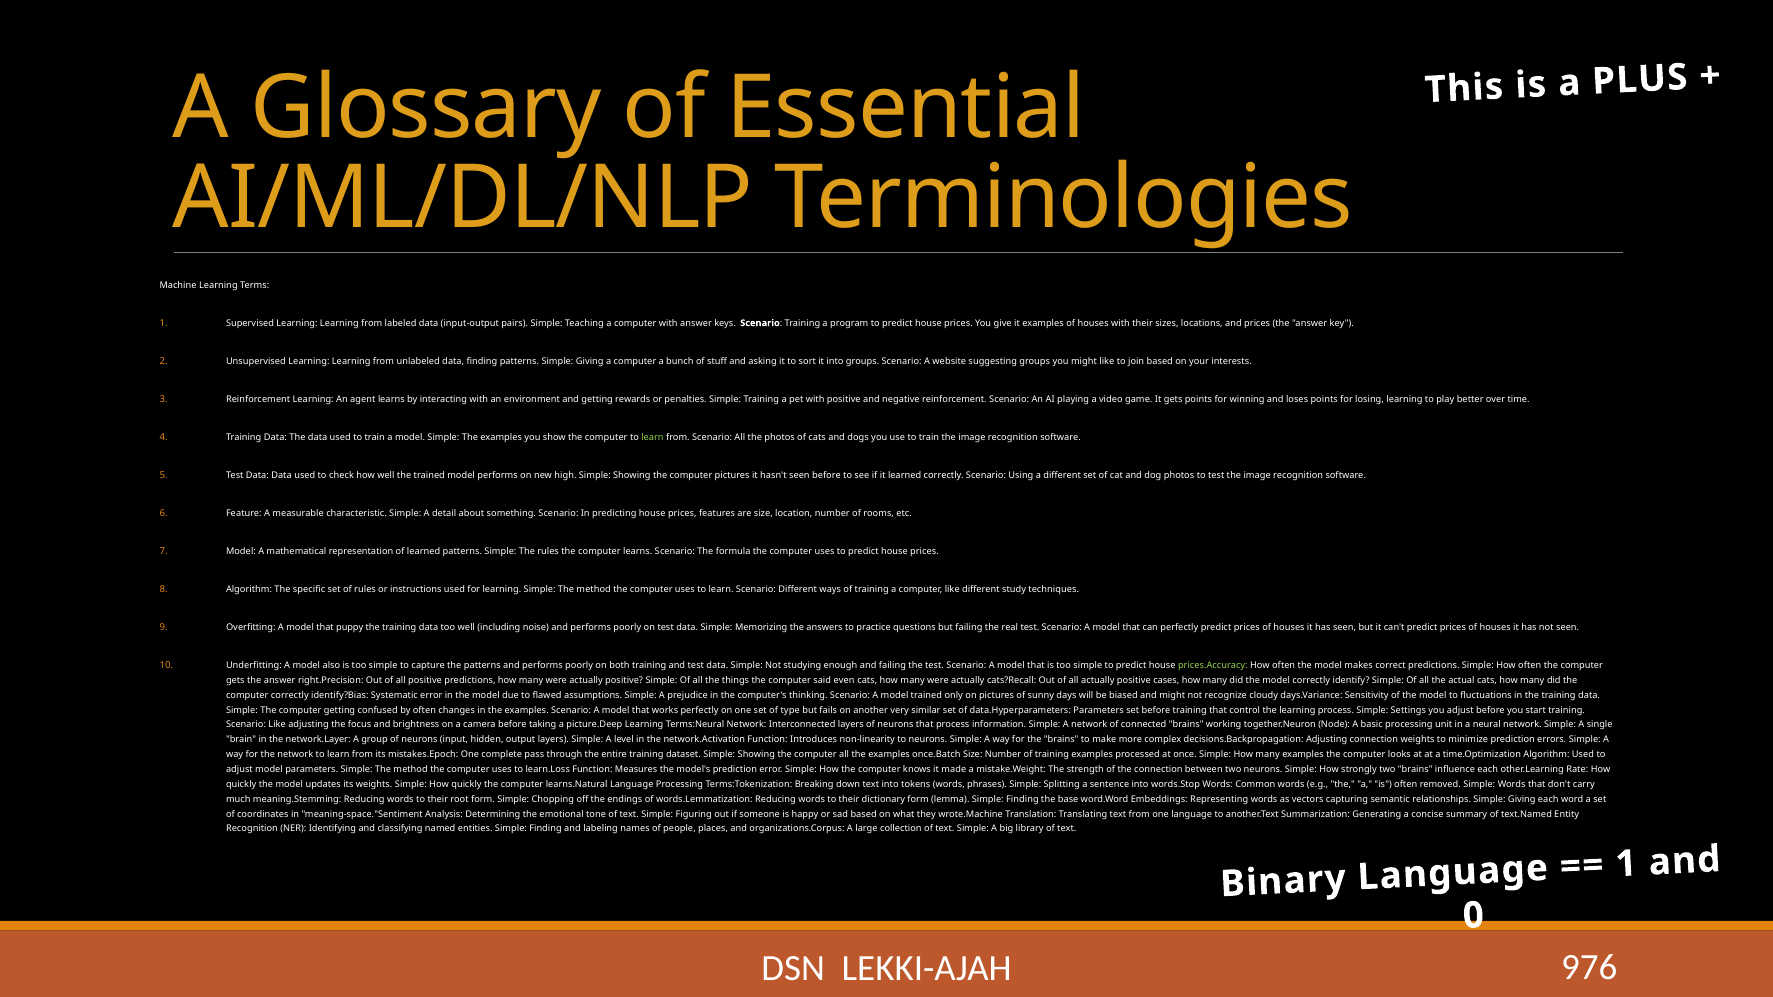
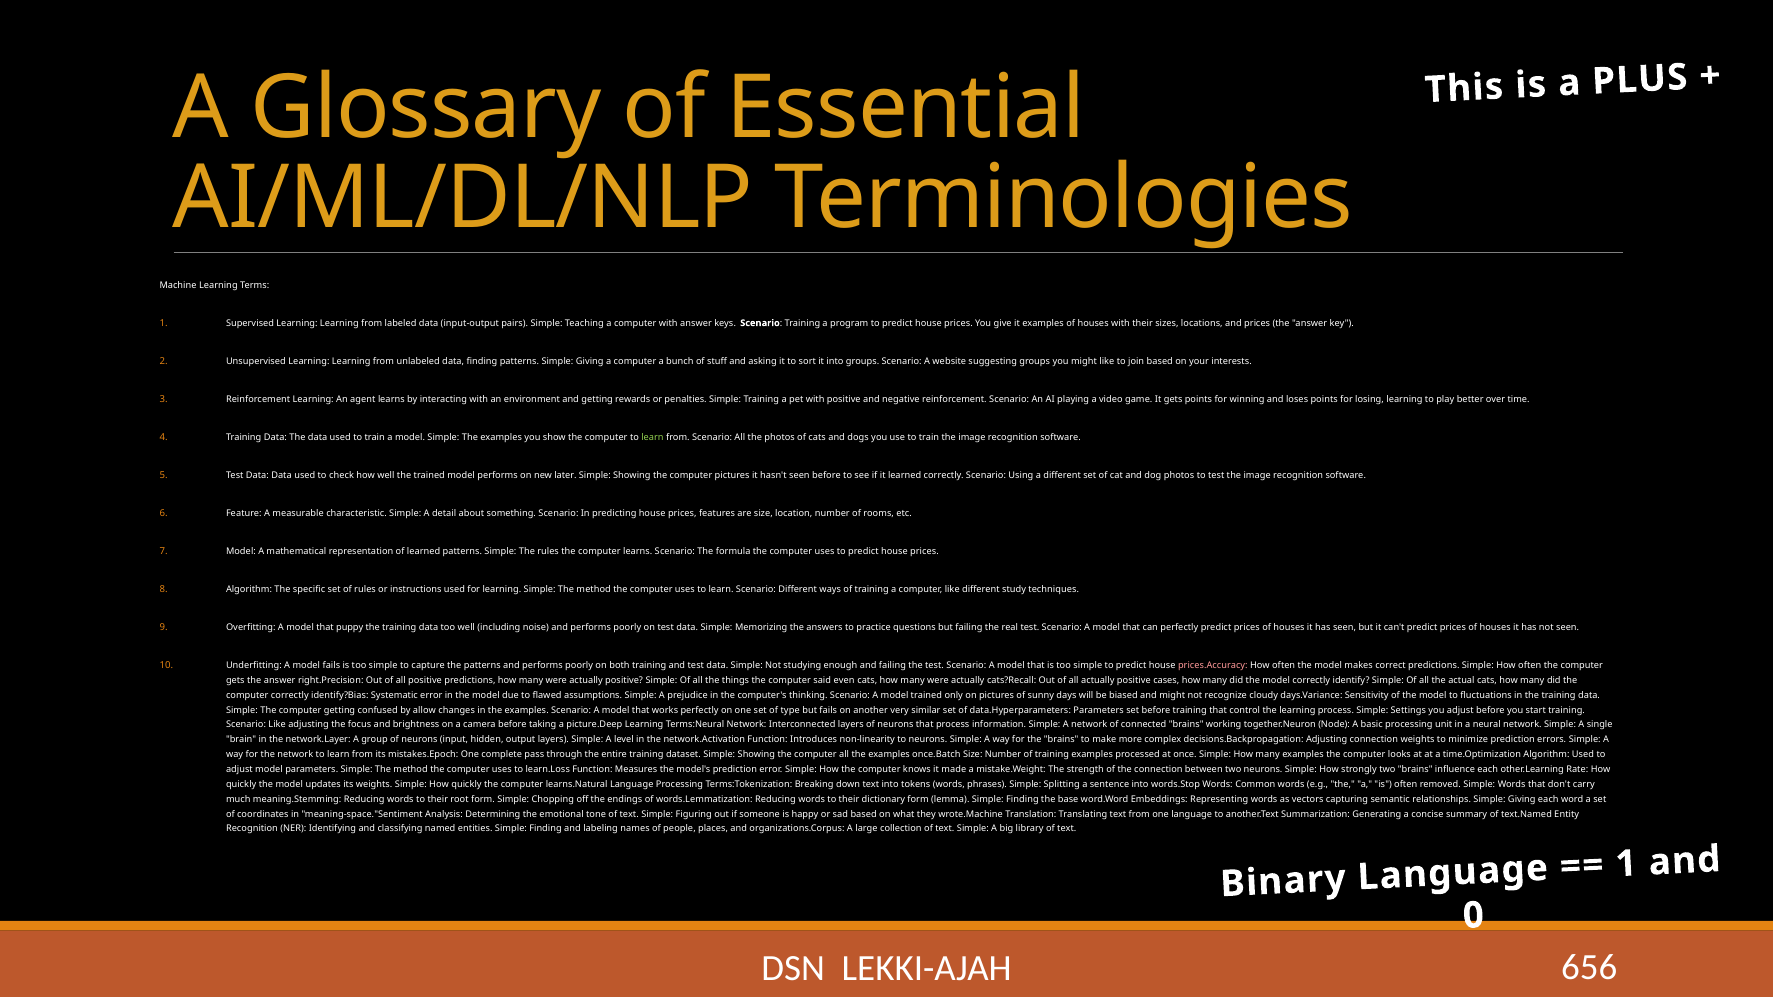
high: high -> later
model also: also -> fails
prices.Accuracy colour: light green -> pink
by often: often -> allow
976: 976 -> 656
